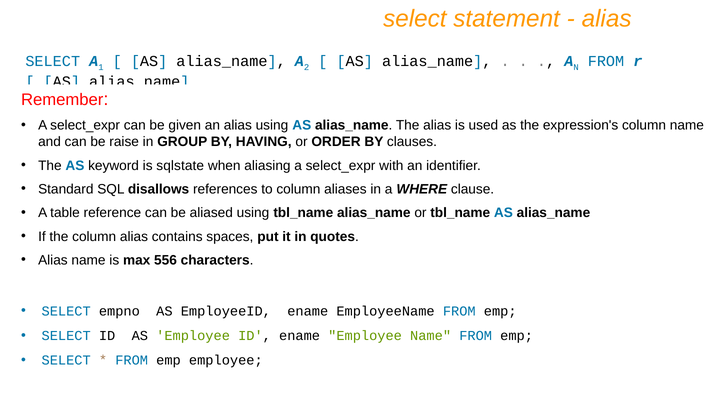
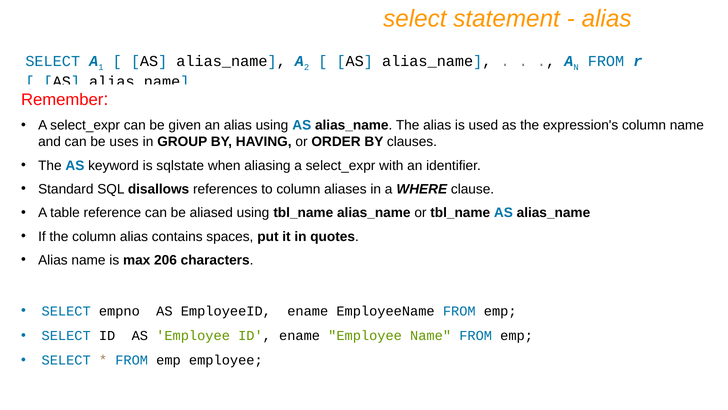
raise: raise -> uses
556: 556 -> 206
